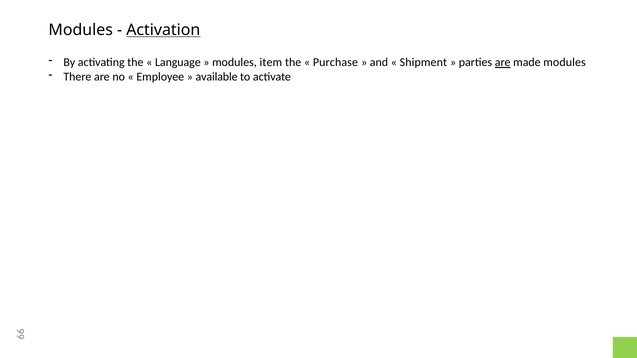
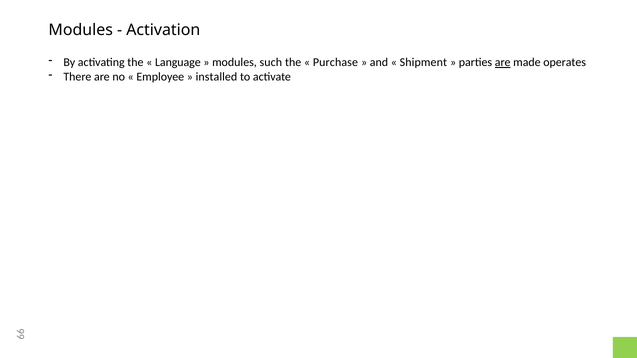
Activation underline: present -> none
item: item -> such
made modules: modules -> operates
available: available -> installed
